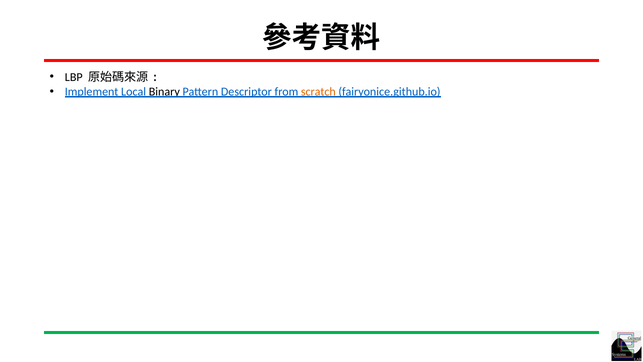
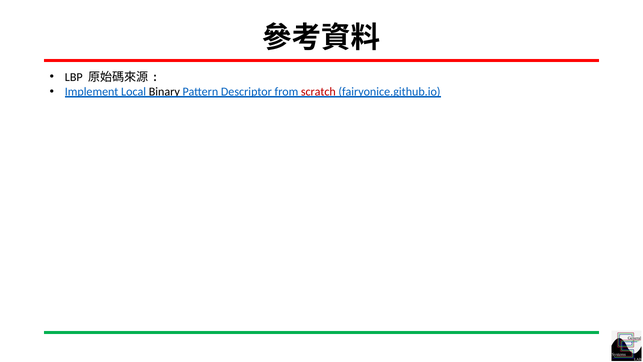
scratch colour: orange -> red
